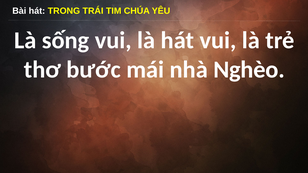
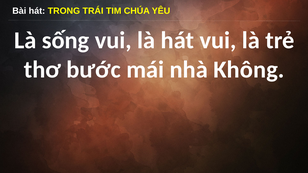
Nghèo: Nghèo -> Không
